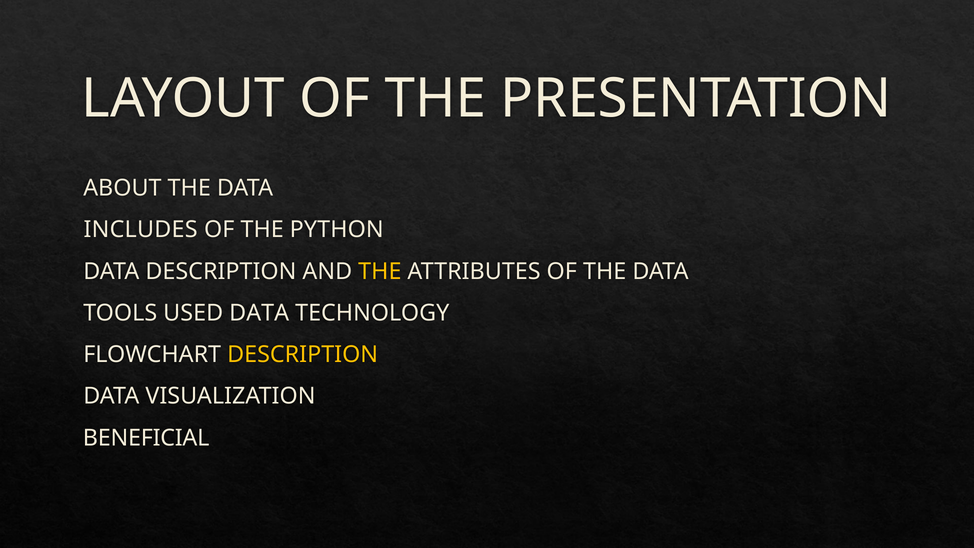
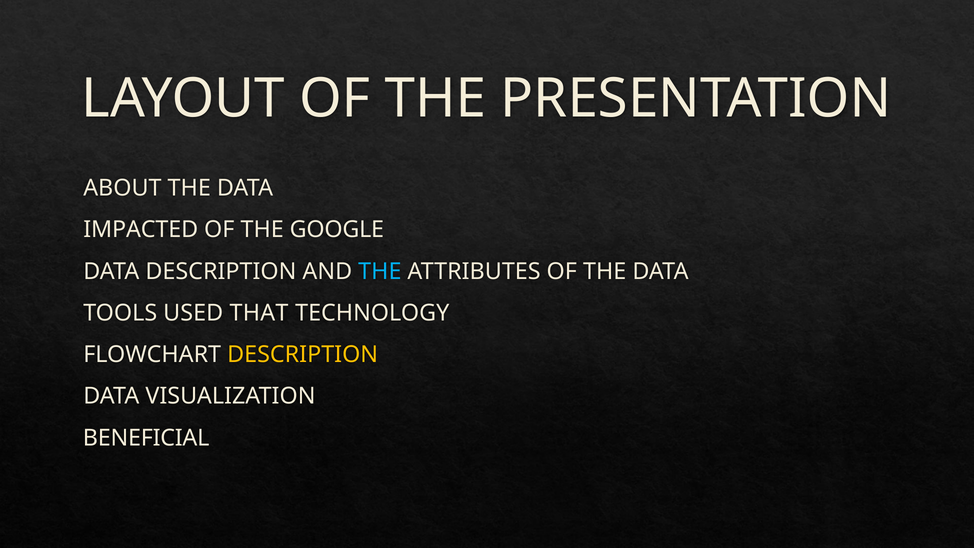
INCLUDES: INCLUDES -> IMPACTED
PYTHON: PYTHON -> GOOGLE
THE at (380, 271) colour: yellow -> light blue
USED DATA: DATA -> THAT
